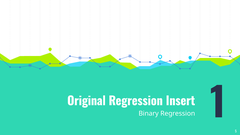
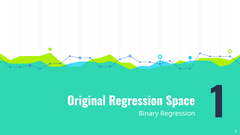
Insert: Insert -> Space
